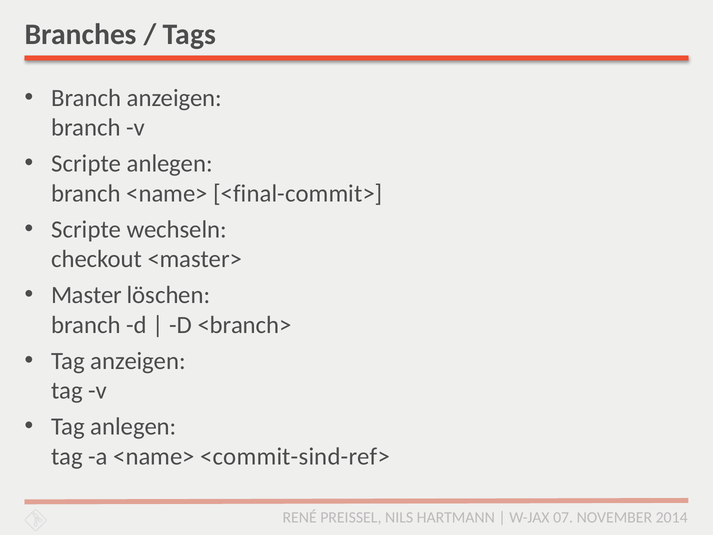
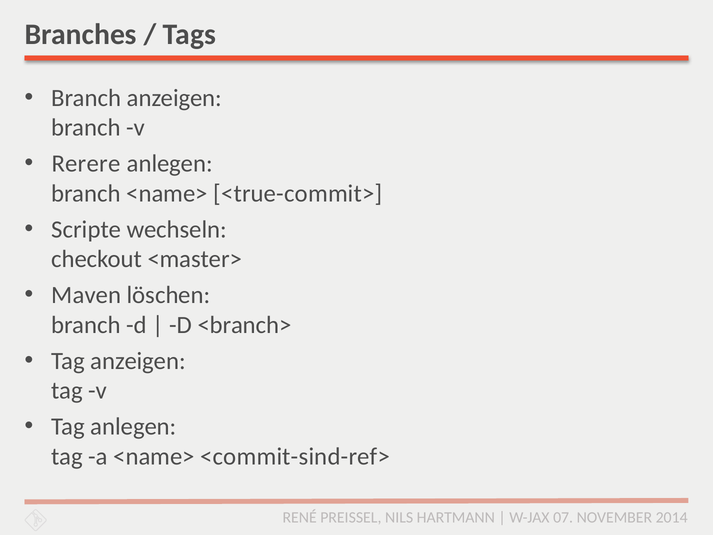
Scripte at (86, 164): Scripte -> Rerere
<final-commit>: <final-commit> -> <true-commit>
Master: Master -> Maven
